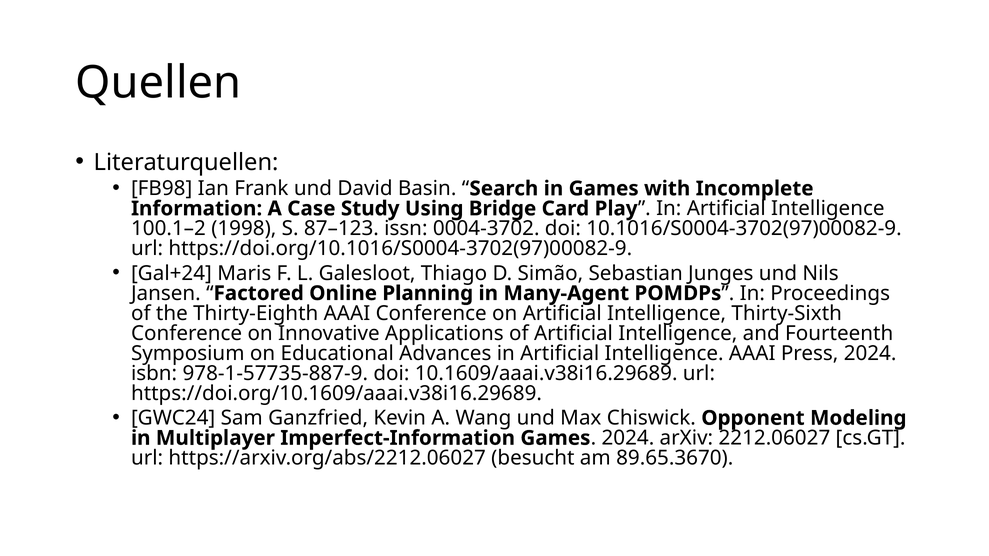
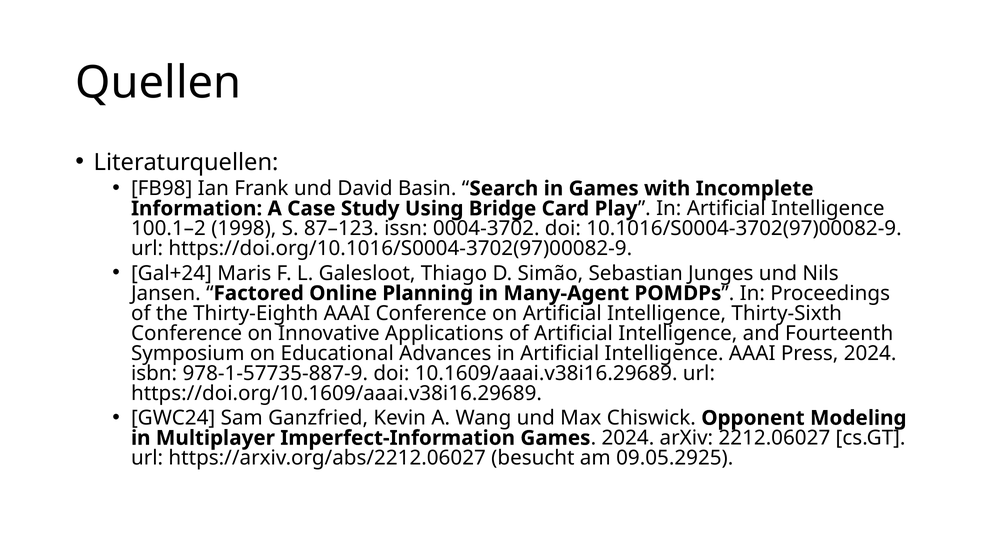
89.65.3670: 89.65.3670 -> 09.05.2925
